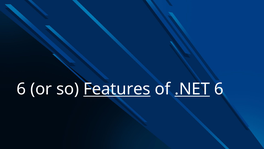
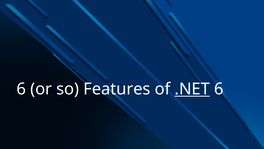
Features underline: present -> none
